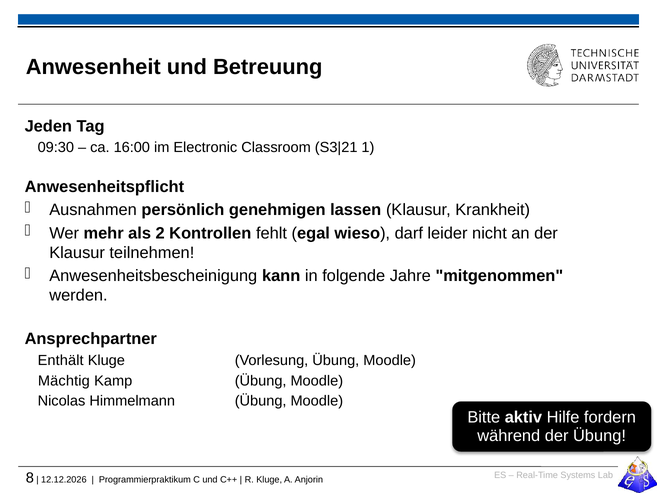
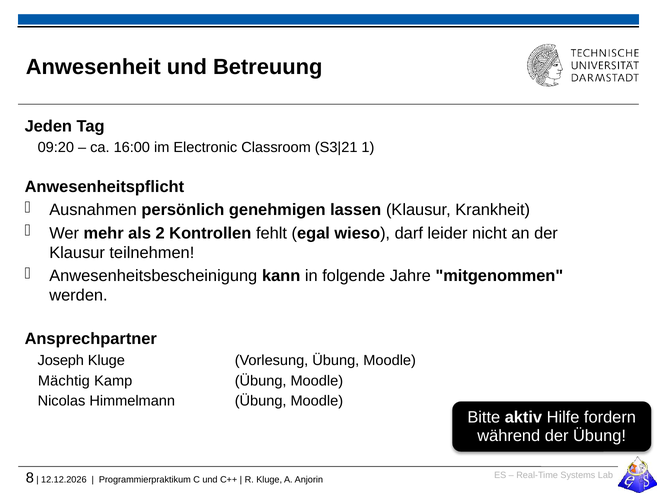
09:30: 09:30 -> 09:20
Enthält: Enthält -> Joseph
